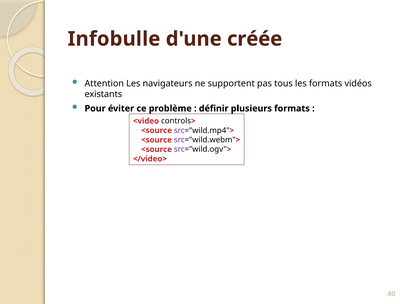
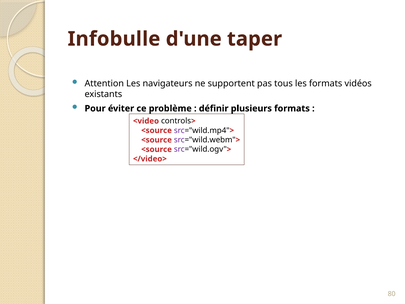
créée: créée -> taper
